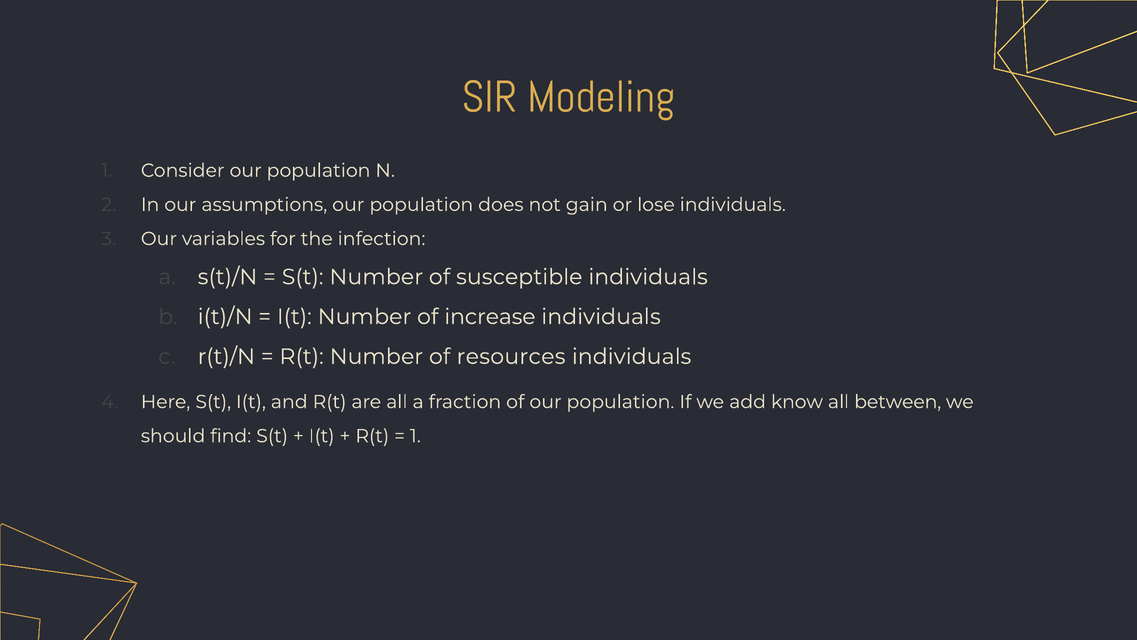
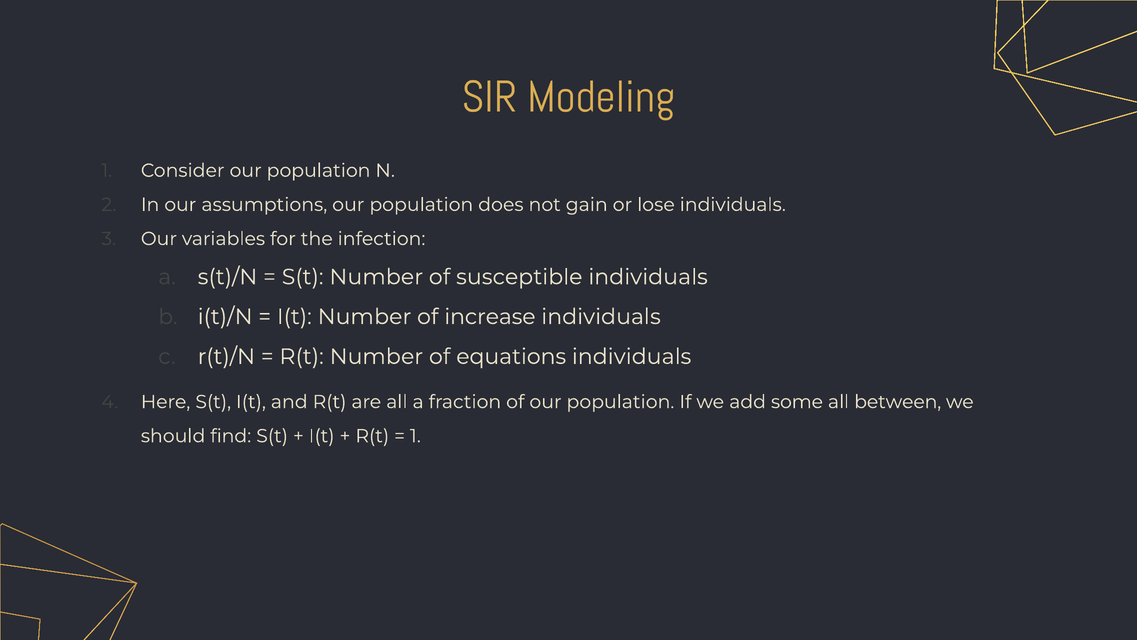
resources: resources -> equations
know: know -> some
